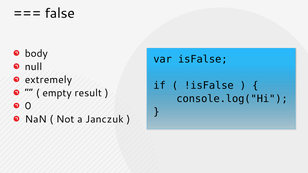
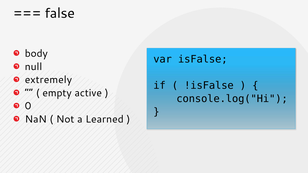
result: result -> active
Janczuk: Janczuk -> Learned
